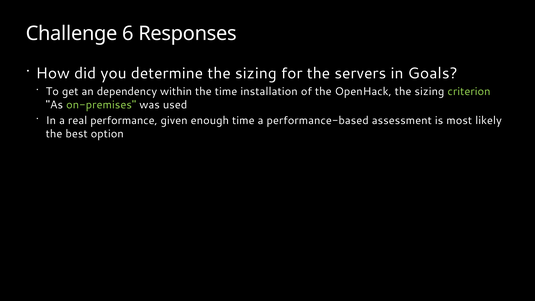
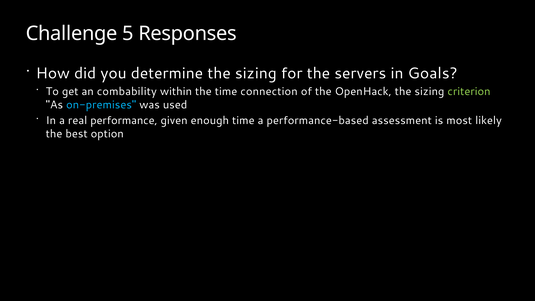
6: 6 -> 5
dependency: dependency -> combability
installation: installation -> connection
on-premises colour: light green -> light blue
